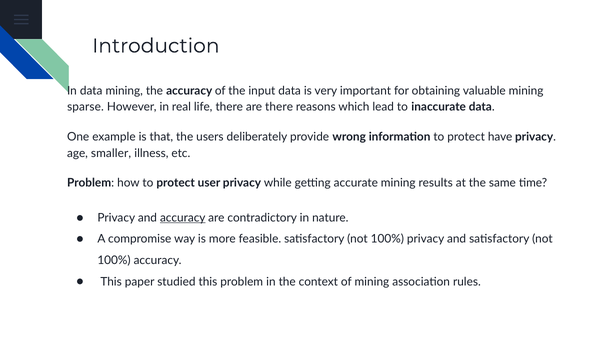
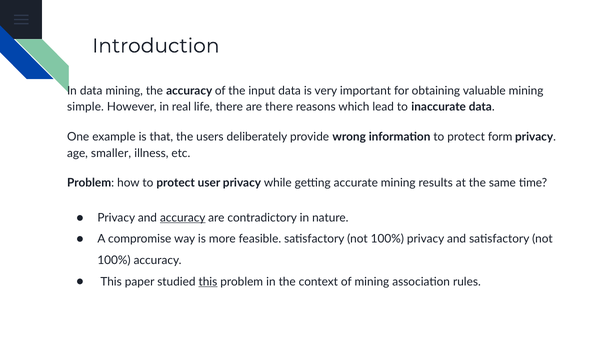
sparse: sparse -> simple
have: have -> form
this at (208, 281) underline: none -> present
